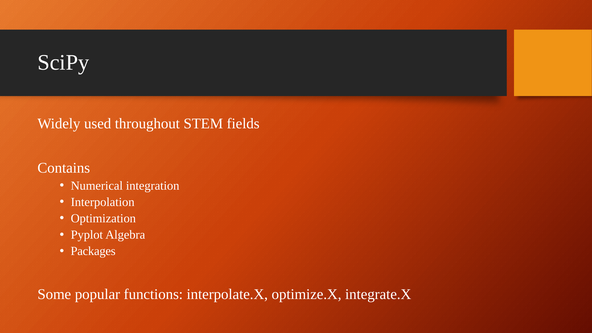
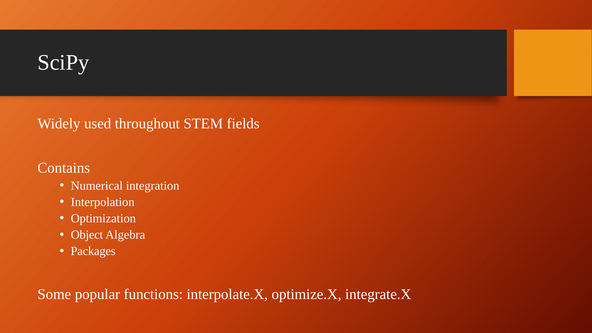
Pyplot: Pyplot -> Object
